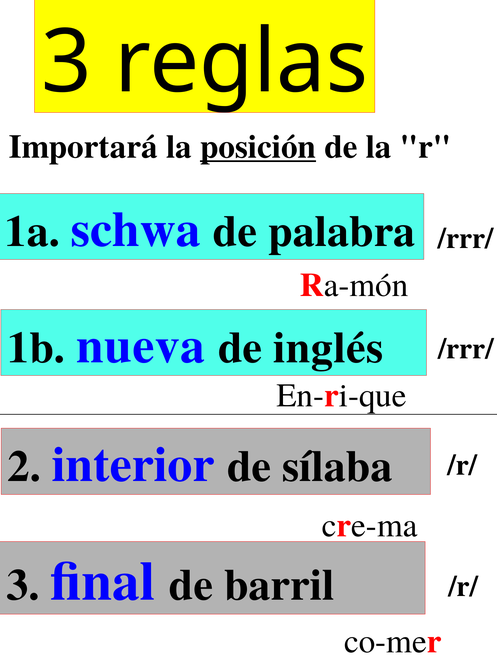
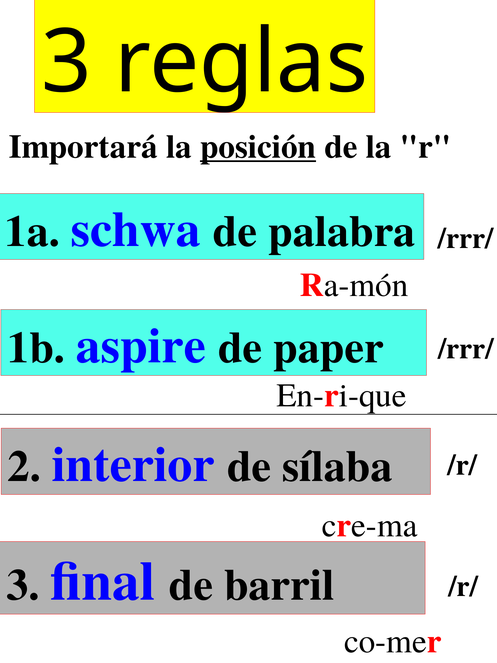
nueva: nueva -> aspire
inglés: inglés -> paper
